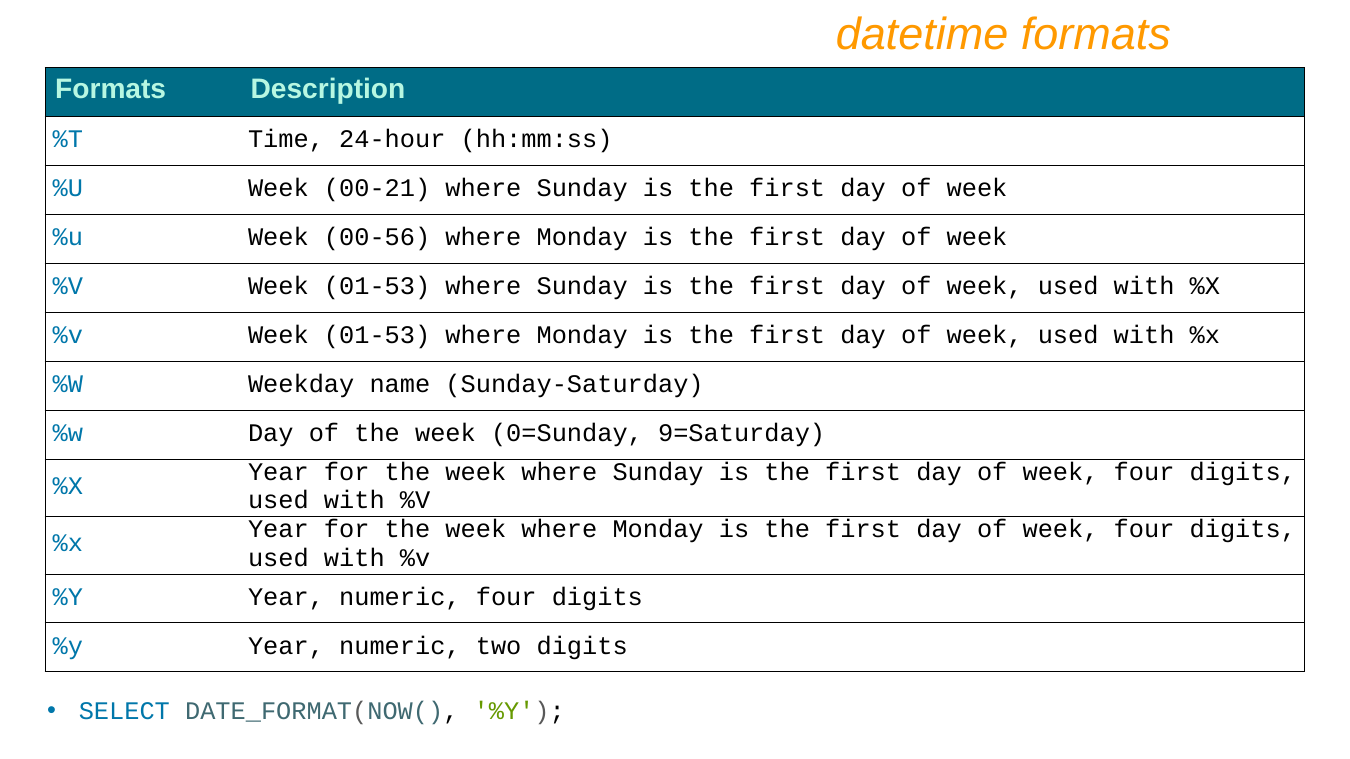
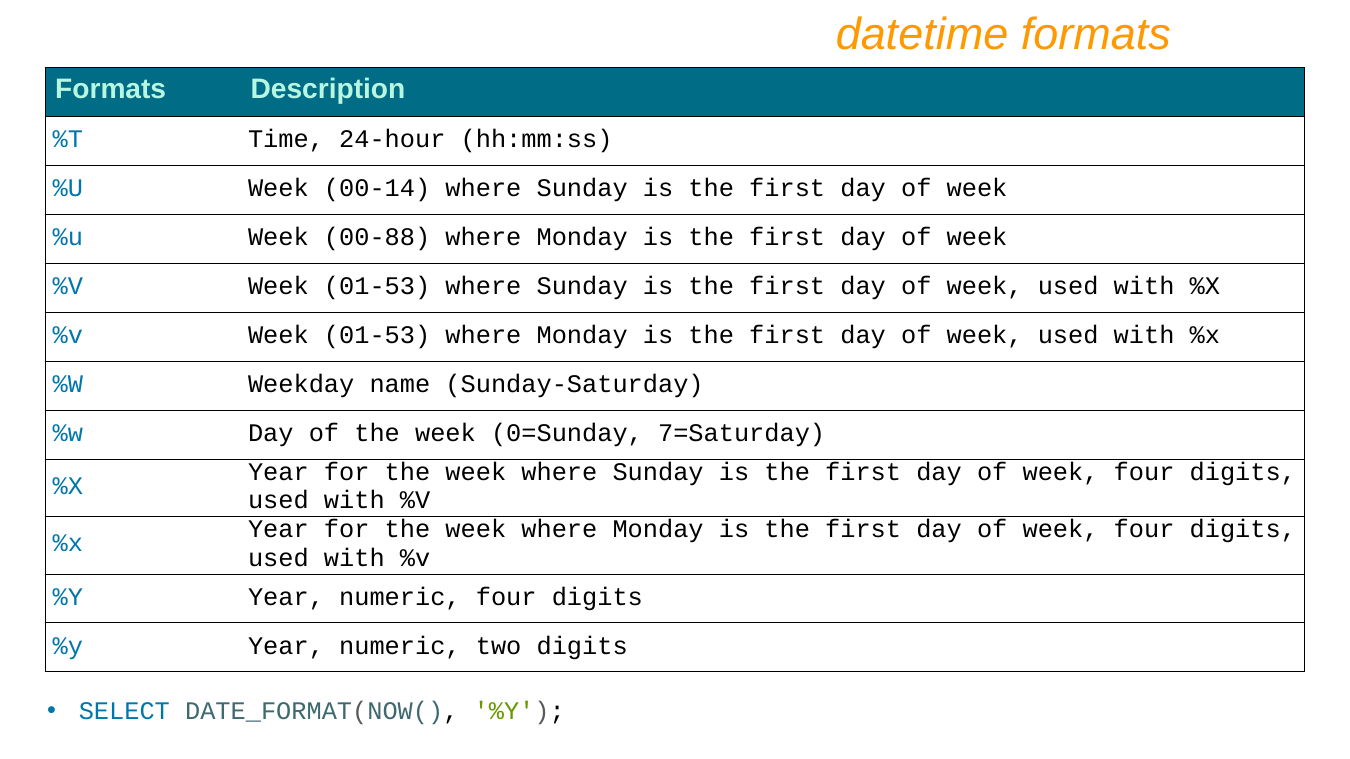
00-21: 00-21 -> 00-14
00-56: 00-56 -> 00-88
9=Saturday: 9=Saturday -> 7=Saturday
